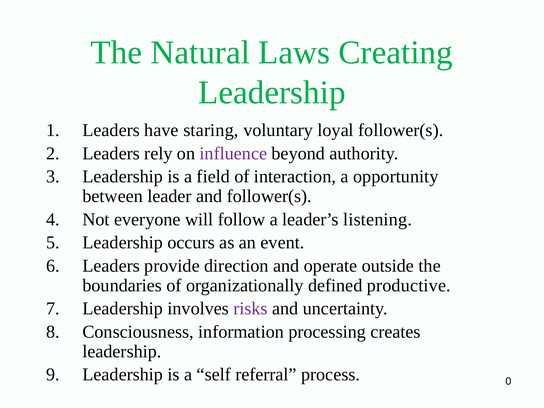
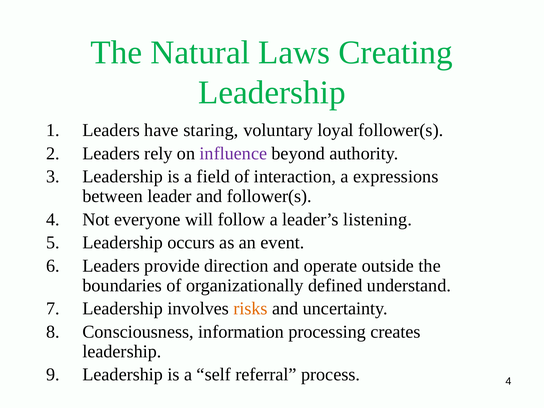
opportunity: opportunity -> expressions
productive: productive -> understand
risks colour: purple -> orange
process 0: 0 -> 4
